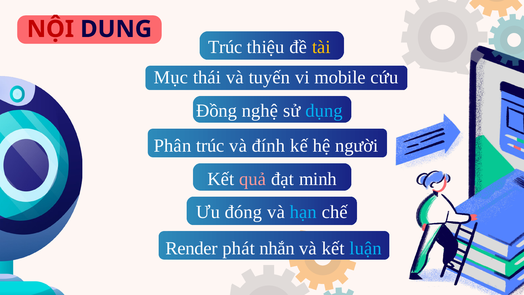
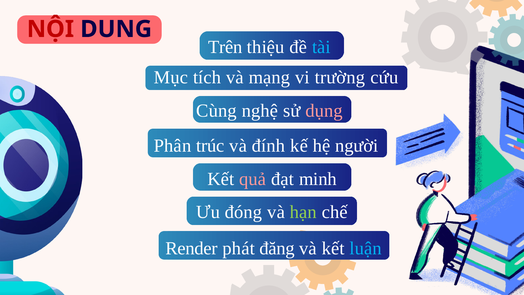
DUNG Trúc: Trúc -> Trên
tài colour: yellow -> light blue
thái: thái -> tích
tuyến: tuyến -> mạng
mobile: mobile -> trường
Đồng: Đồng -> Cùng
dụng colour: light blue -> pink
hạn colour: light blue -> light green
nhắn: nhắn -> đăng
